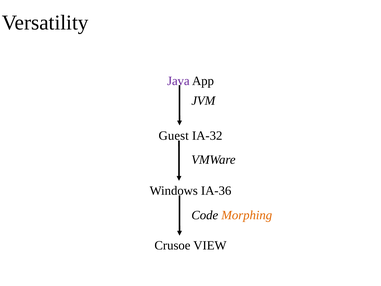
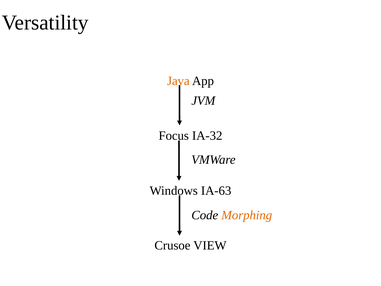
Java colour: purple -> orange
Guest: Guest -> Focus
IA-36: IA-36 -> IA-63
